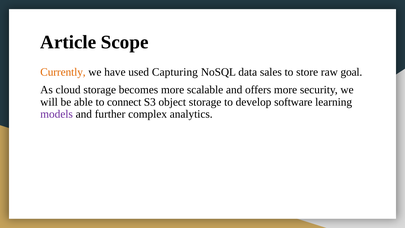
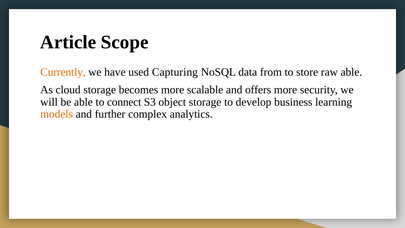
sales: sales -> from
raw goal: goal -> able
software: software -> business
models colour: purple -> orange
